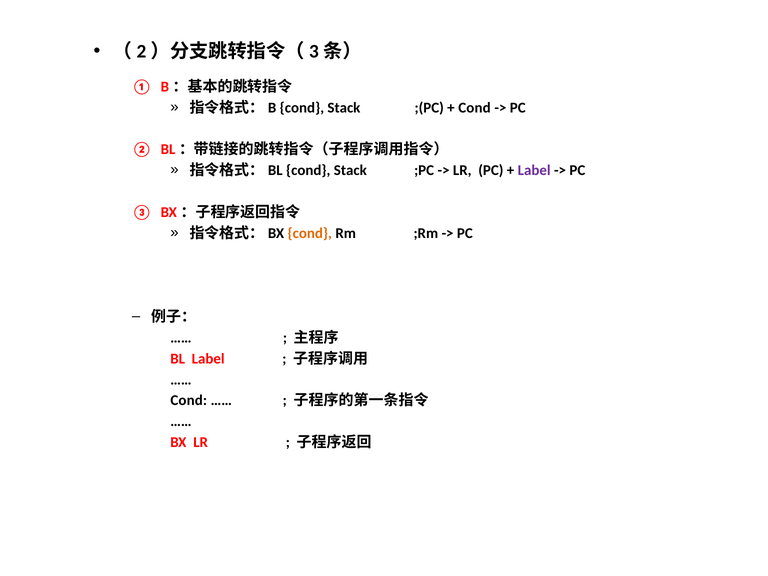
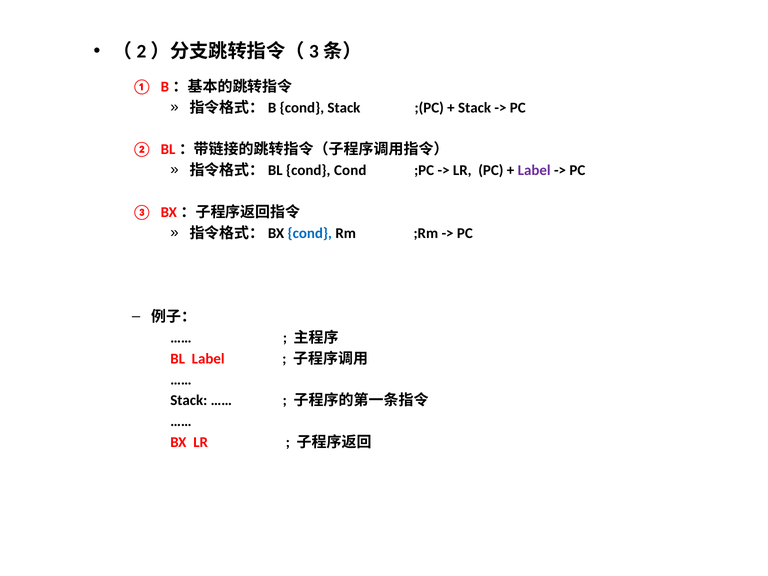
Cond at (474, 108): Cond -> Stack
Stack at (350, 170): Stack -> Cond
cond at (310, 233) colour: orange -> blue
Cond at (189, 401): Cond -> Stack
